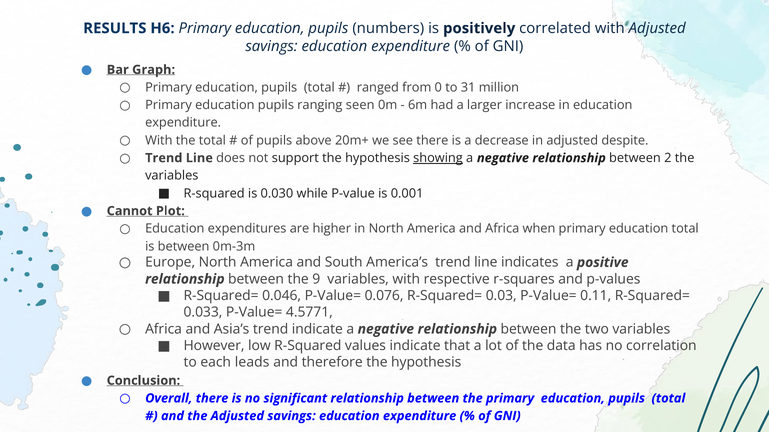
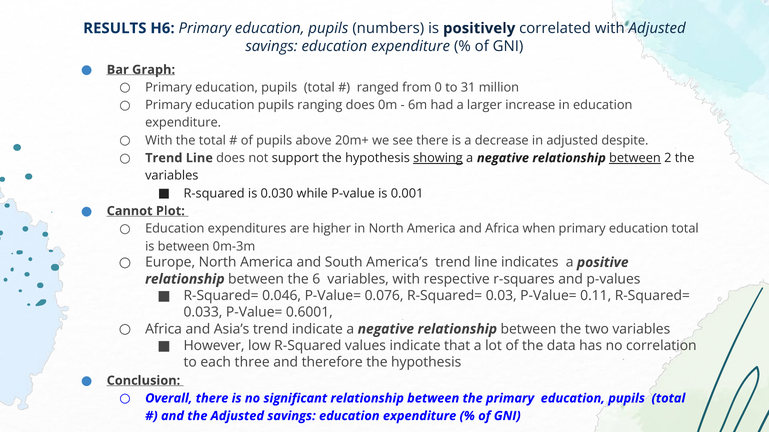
ranging seen: seen -> does
between at (635, 158) underline: none -> present
9: 9 -> 6
4.5771: 4.5771 -> 0.6001
leads: leads -> three
